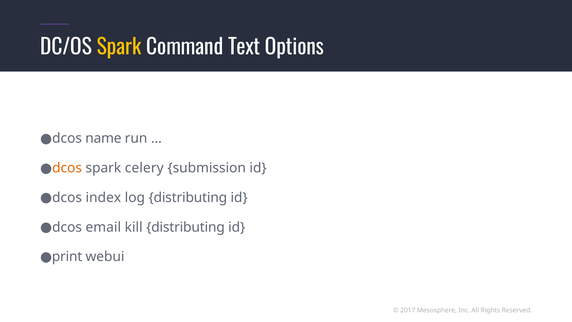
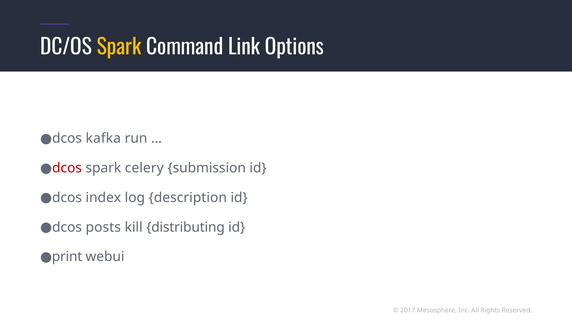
Text: Text -> Link
name: name -> kafka
dcos at (67, 168) colour: orange -> red
log distributing: distributing -> description
email: email -> posts
